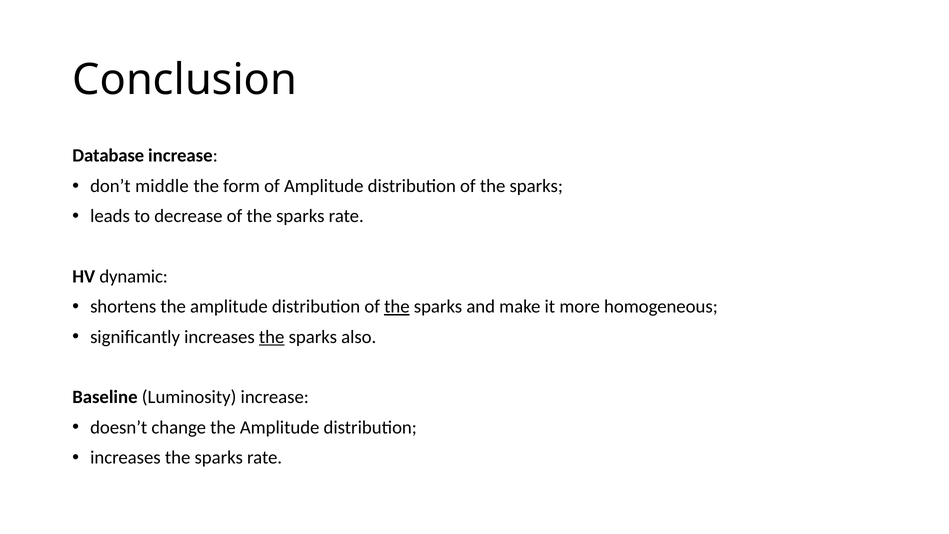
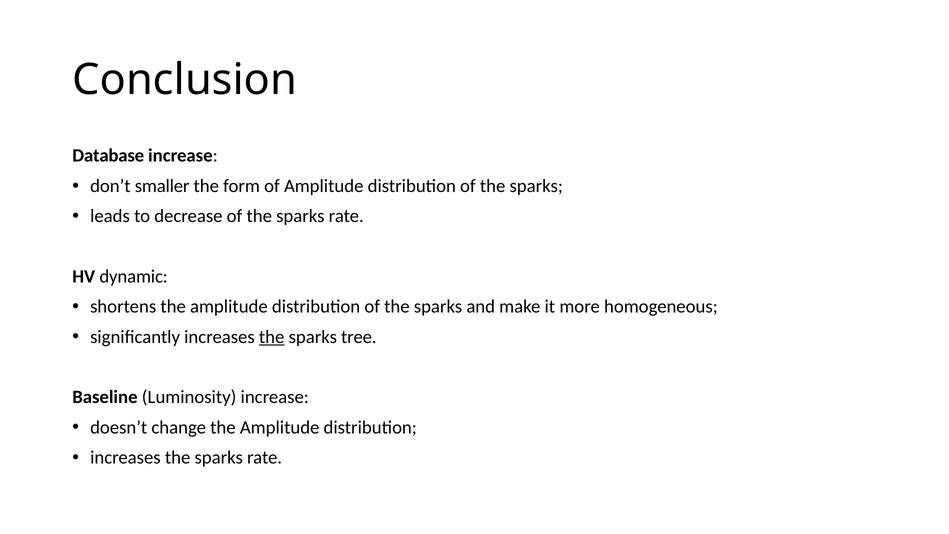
middle: middle -> smaller
the at (397, 307) underline: present -> none
also: also -> tree
